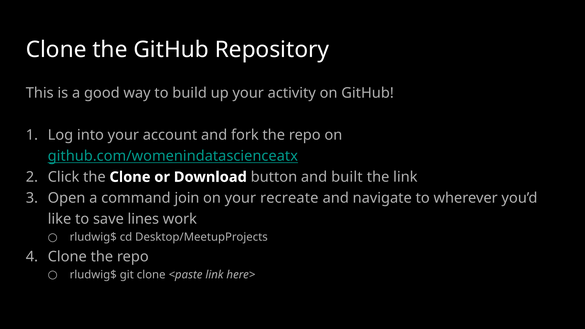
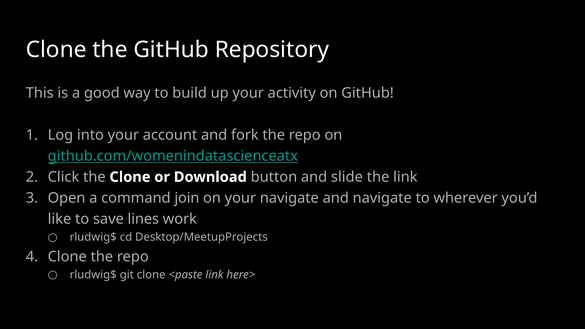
built: built -> slide
your recreate: recreate -> navigate
